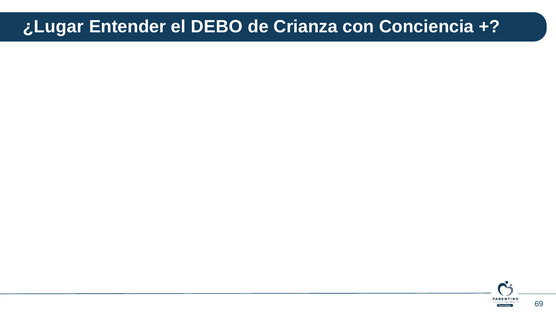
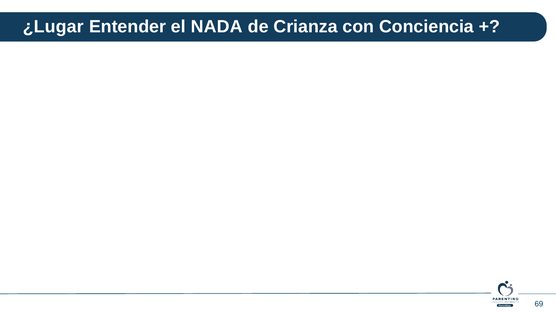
DEBO: DEBO -> NADA
